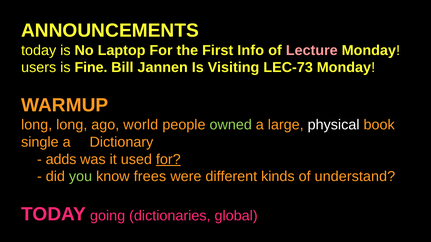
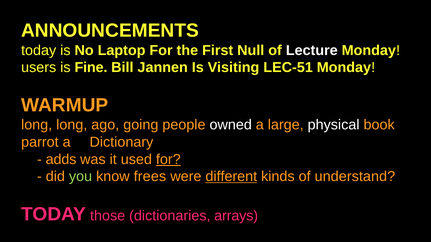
Info: Info -> Null
Lecture colour: pink -> white
LEC-73: LEC-73 -> LEC-51
world: world -> going
owned colour: light green -> white
single: single -> parrot
different underline: none -> present
going: going -> those
global: global -> arrays
